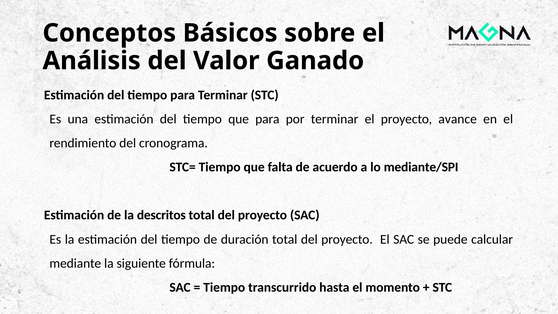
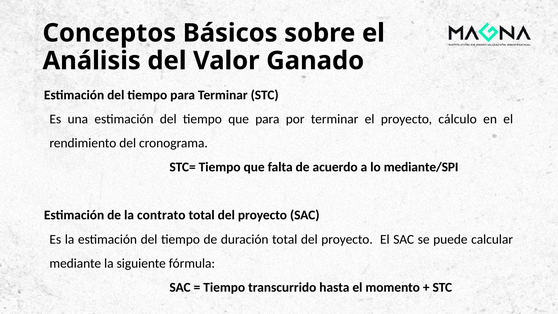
avance: avance -> cálculo
descritos: descritos -> contrato
